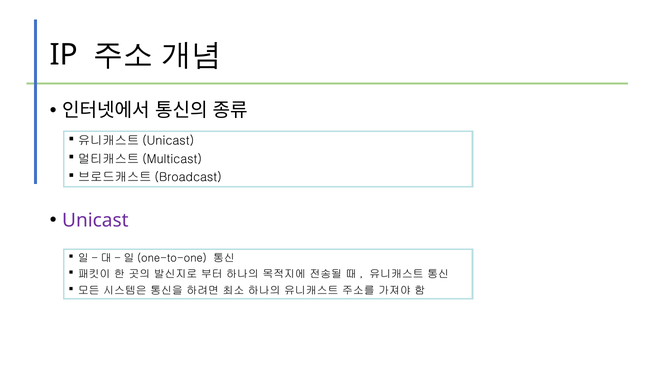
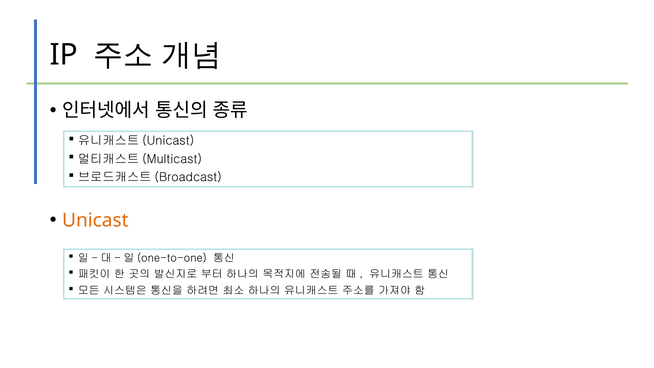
Unicast colour: purple -> orange
